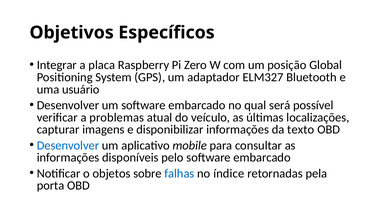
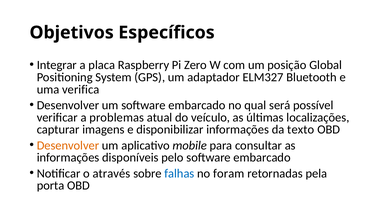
usuário: usuário -> verifica
Desenvolver at (68, 145) colour: blue -> orange
objetos: objetos -> através
índice: índice -> foram
